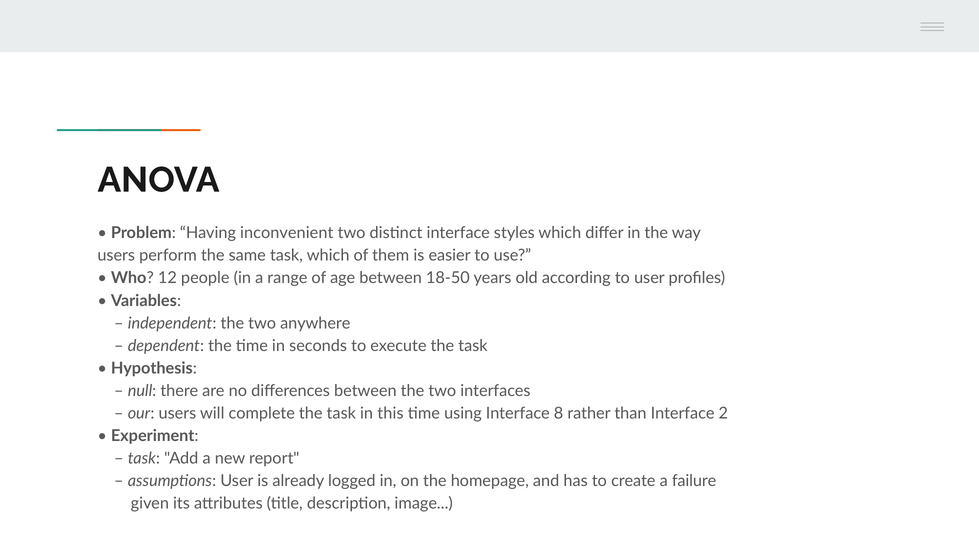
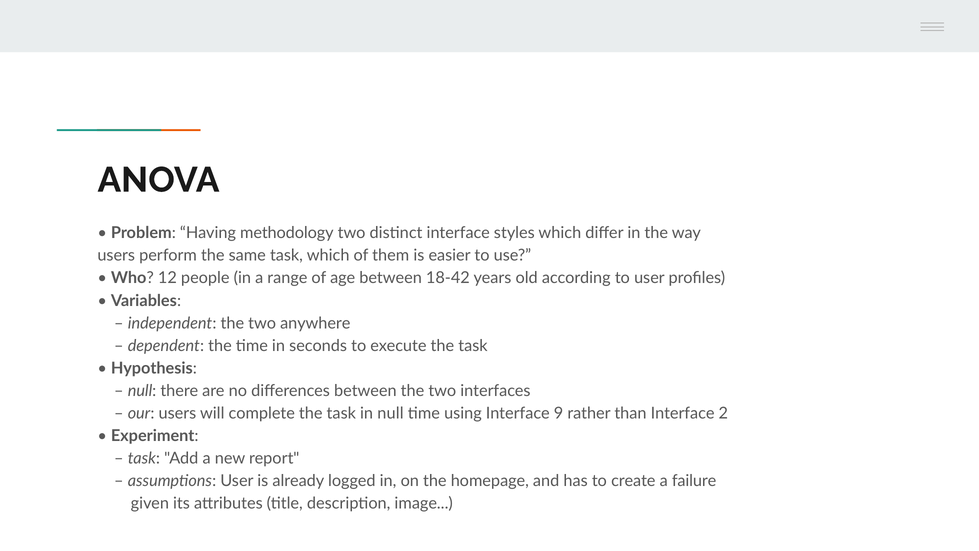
inconvenient: inconvenient -> methodology
18-50: 18-50 -> 18-42
in this: this -> null
8: 8 -> 9
